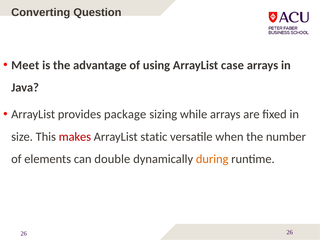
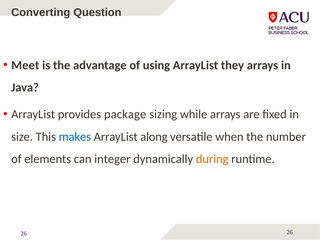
case: case -> they
makes colour: red -> blue
static: static -> along
double: double -> integer
